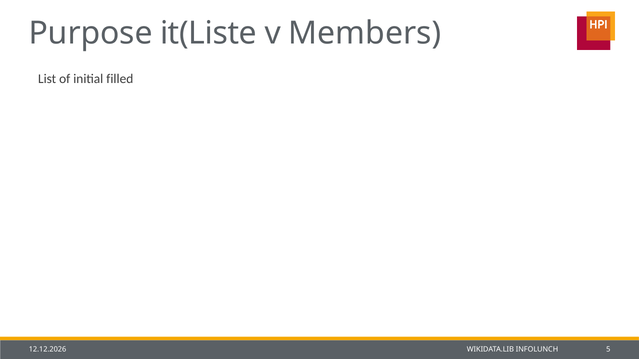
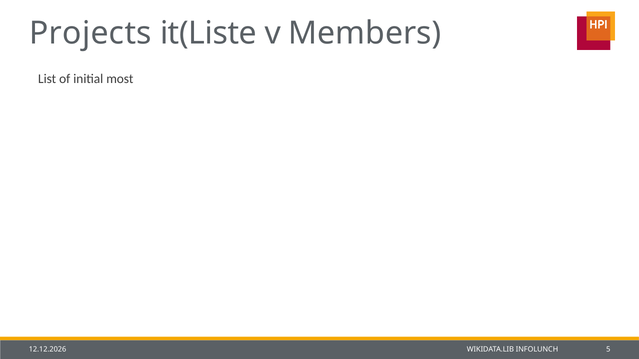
Purpose: Purpose -> Projects
filled: filled -> most
